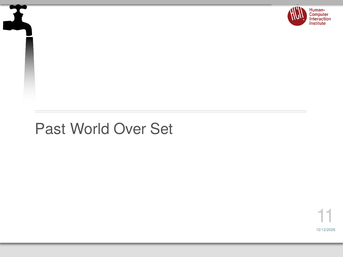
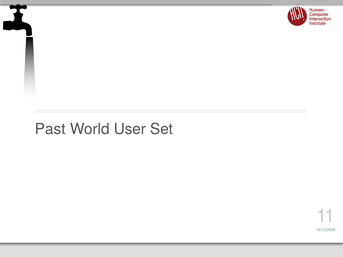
Over: Over -> User
